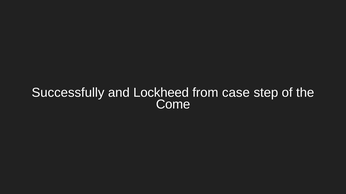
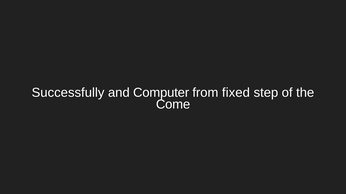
Lockheed: Lockheed -> Computer
case: case -> fixed
